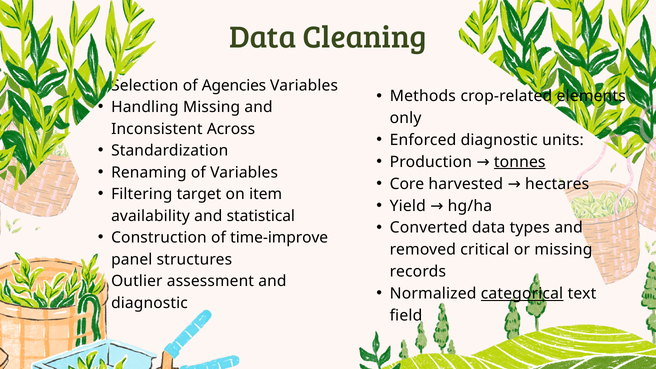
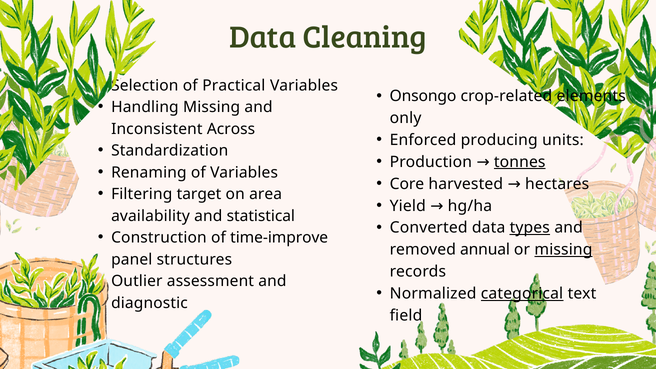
Agencies: Agencies -> Practical
Methods: Methods -> Onsongo
Enforced diagnostic: diagnostic -> producing
item: item -> area
types underline: none -> present
critical: critical -> annual
missing at (563, 250) underline: none -> present
